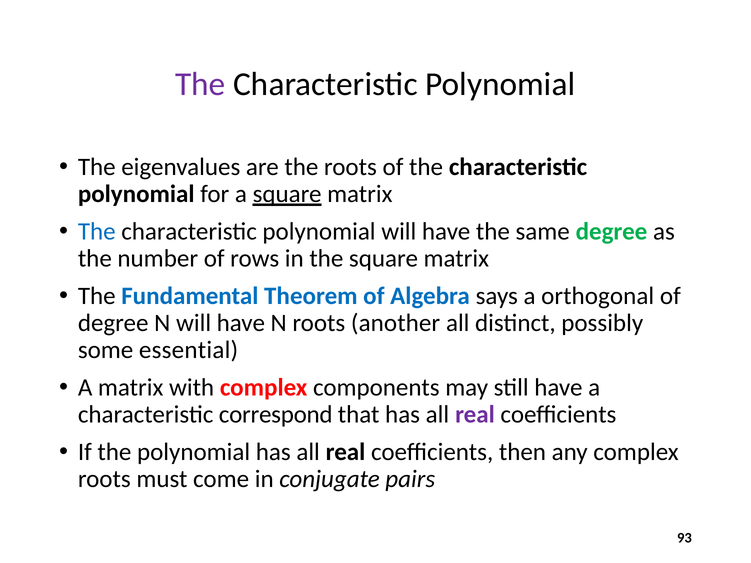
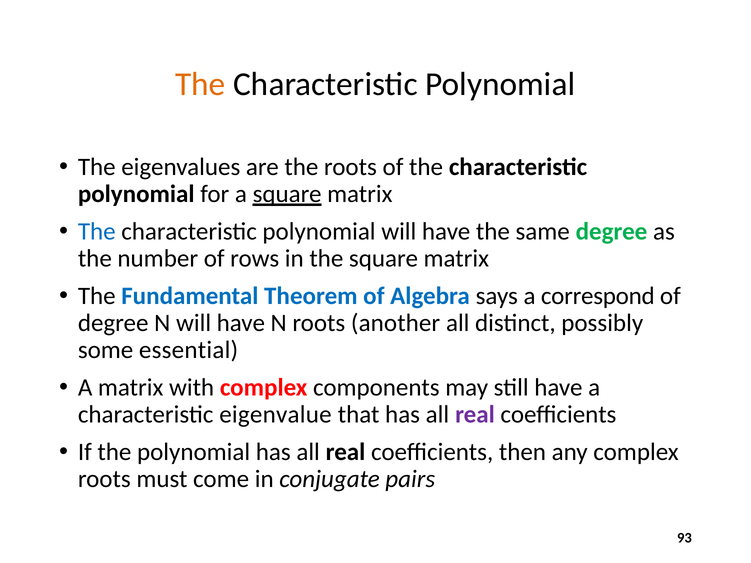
The at (200, 84) colour: purple -> orange
orthogonal: orthogonal -> correspond
correspond: correspond -> eigenvalue
